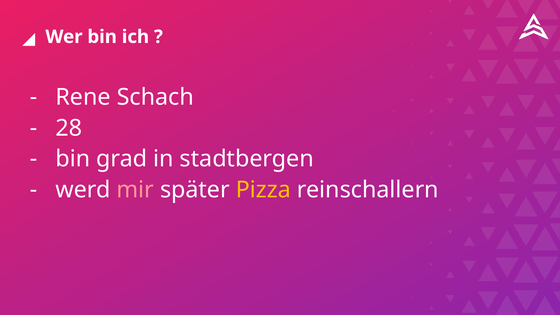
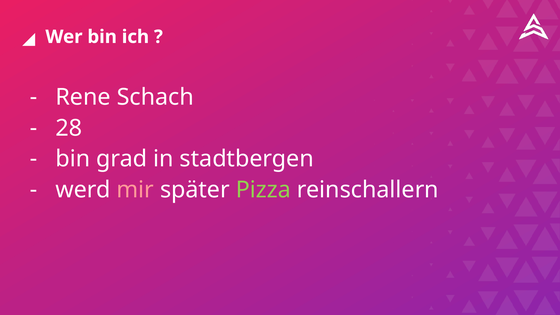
Pizza colour: yellow -> light green
